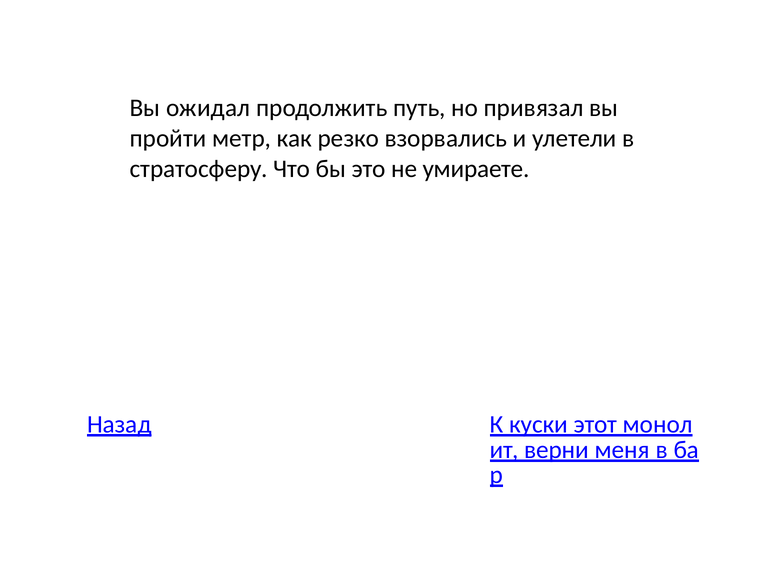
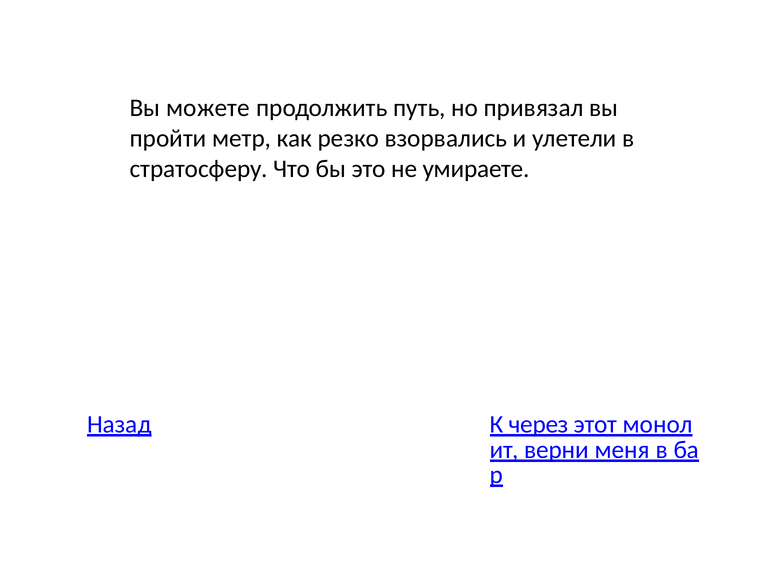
ожидал: ожидал -> можете
куски: куски -> через
